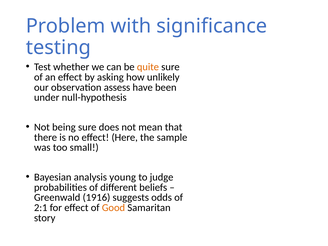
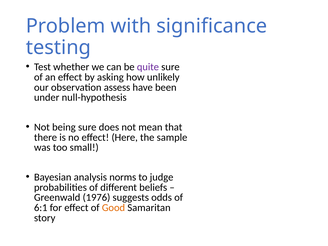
quite colour: orange -> purple
young: young -> norms
1916: 1916 -> 1976
2:1: 2:1 -> 6:1
